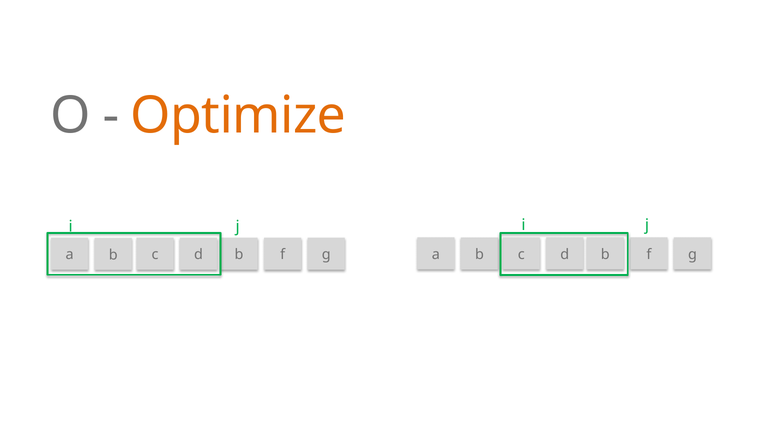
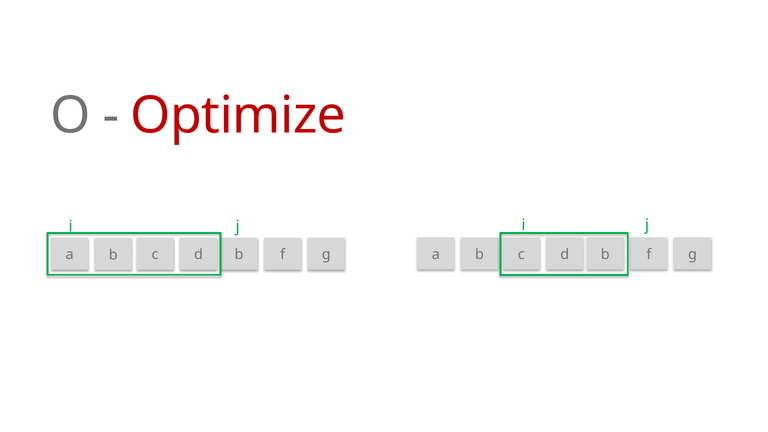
Optimize colour: orange -> red
